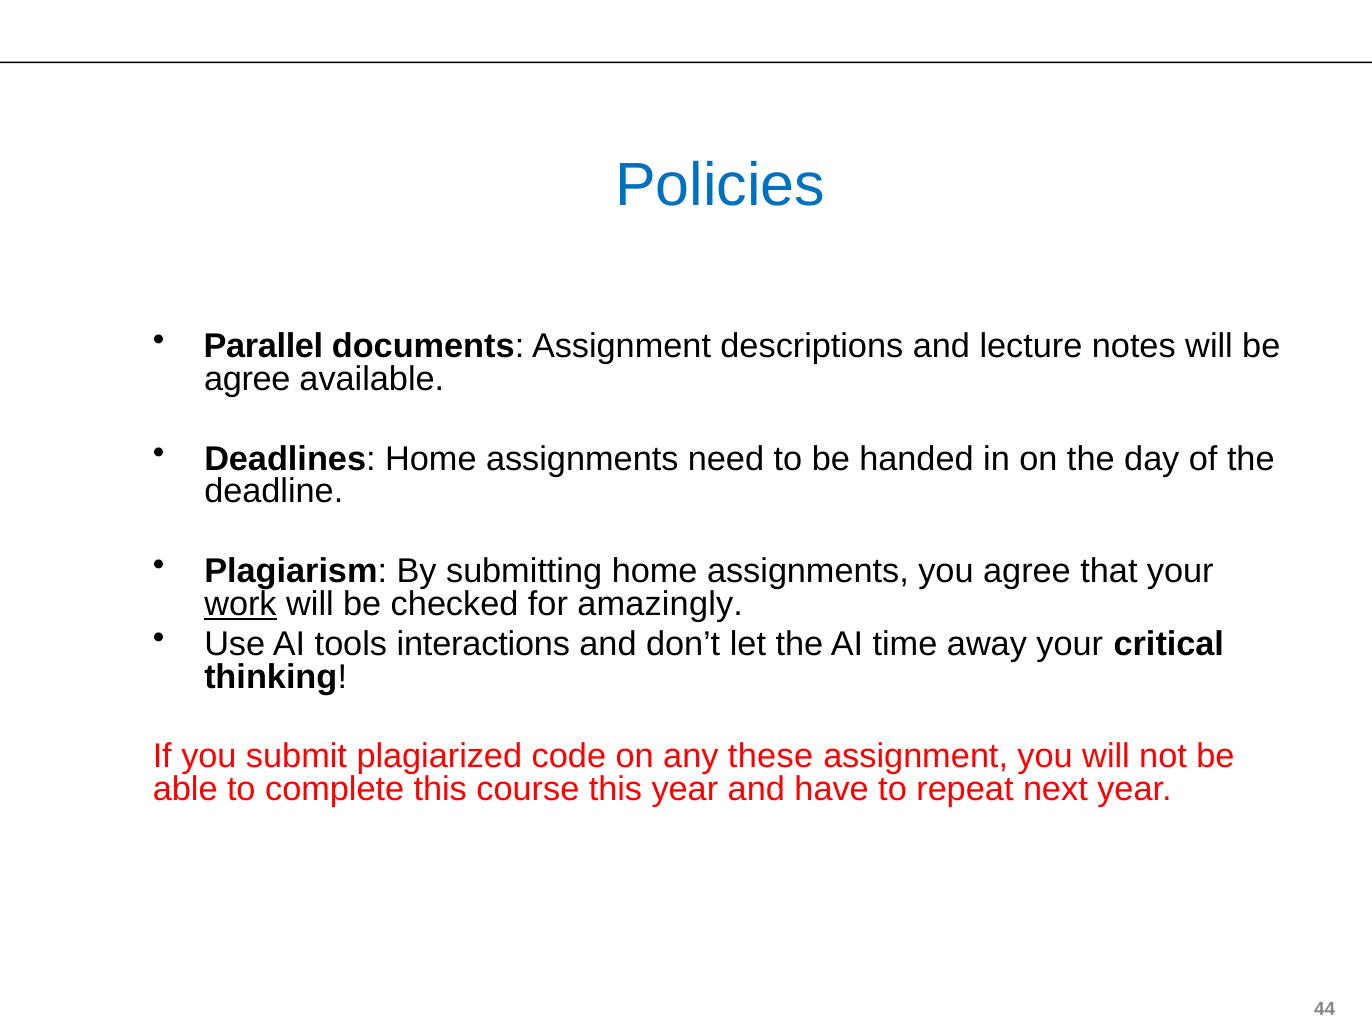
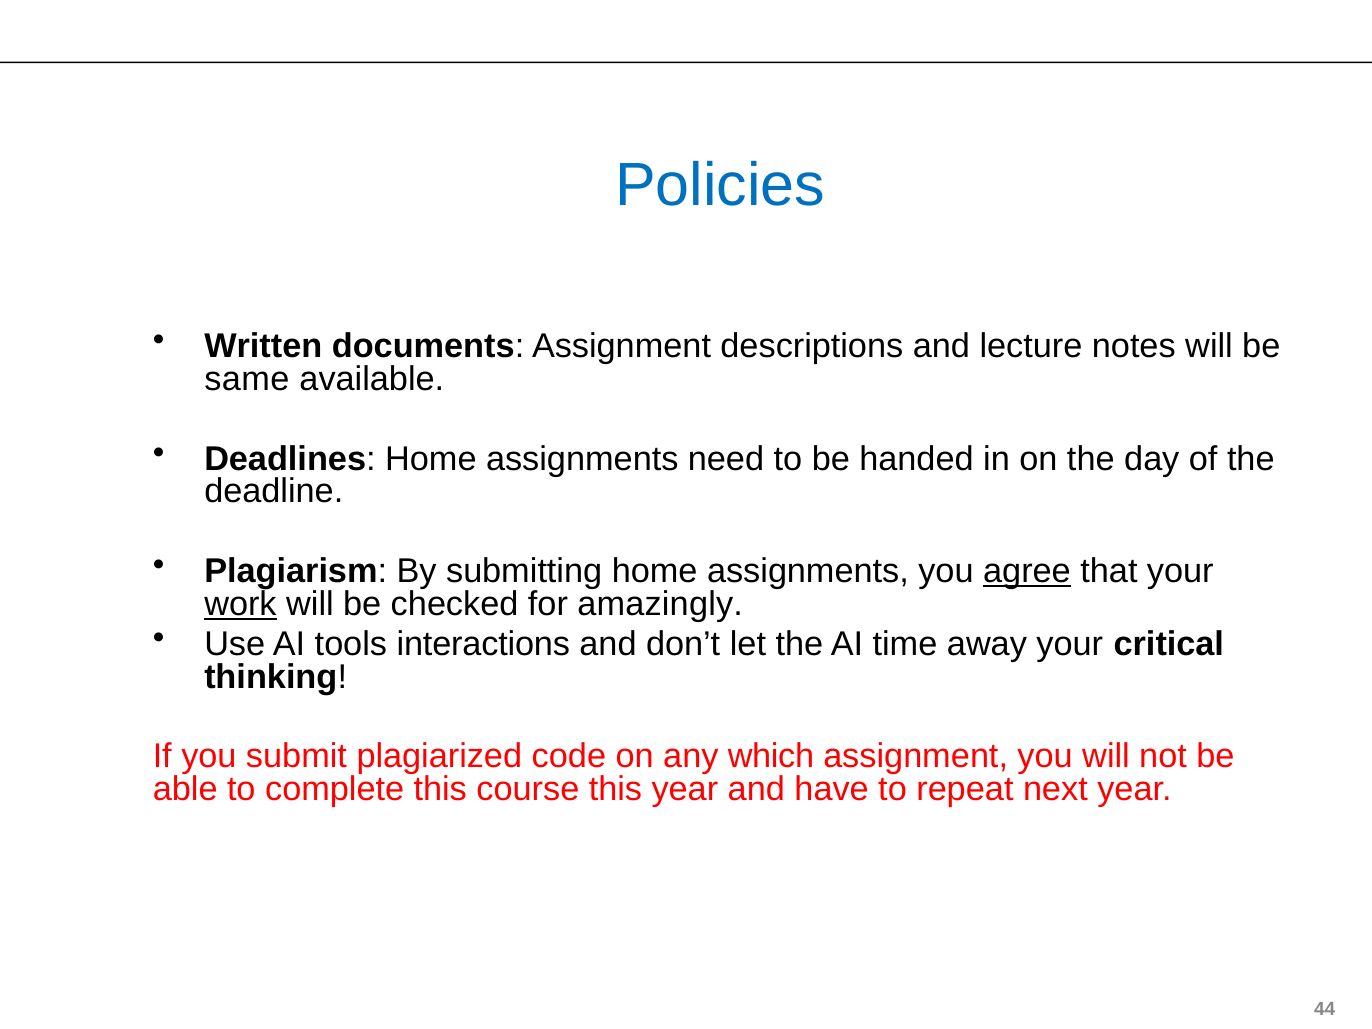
Parallel: Parallel -> Written
agree at (247, 379): agree -> same
agree at (1027, 571) underline: none -> present
these: these -> which
